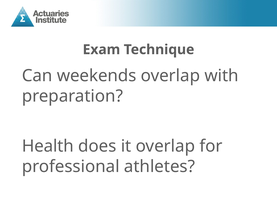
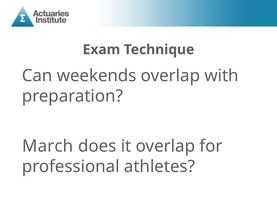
Health: Health -> March
